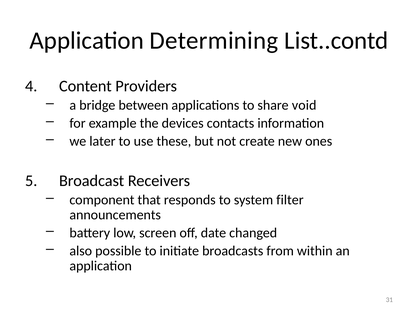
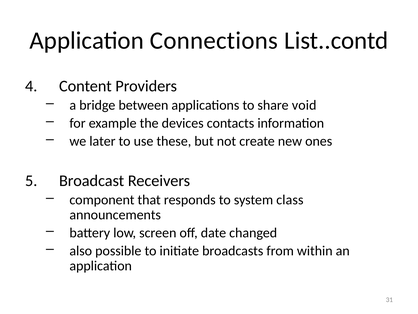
Determining: Determining -> Connections
filter: filter -> class
